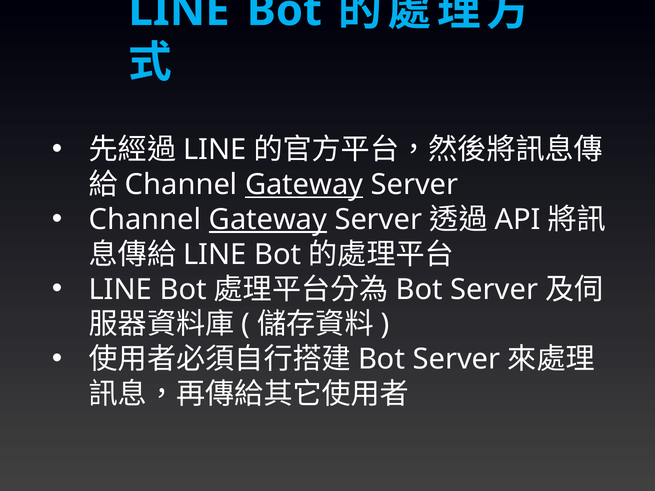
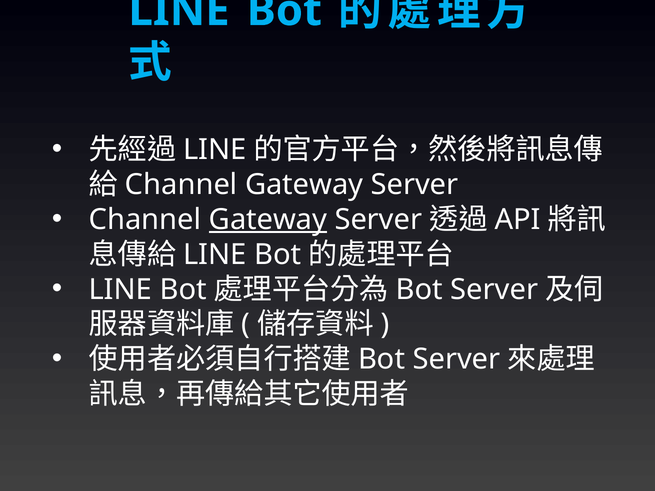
Gateway at (304, 185) underline: present -> none
